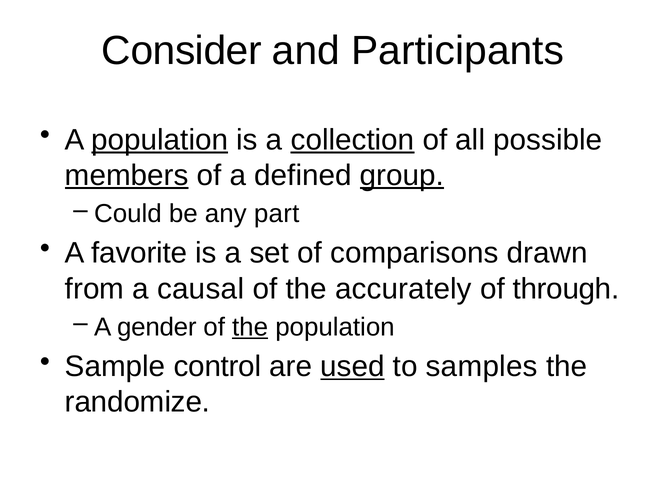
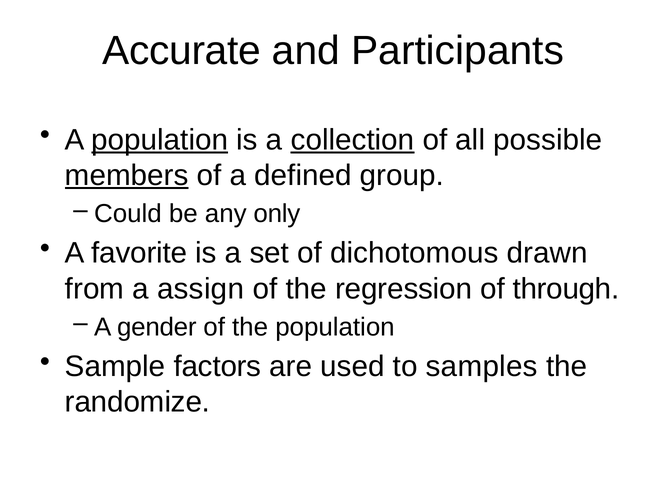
Consider: Consider -> Accurate
group underline: present -> none
part: part -> only
comparisons: comparisons -> dichotomous
causal: causal -> assign
accurately: accurately -> regression
the at (250, 327) underline: present -> none
control: control -> factors
used underline: present -> none
